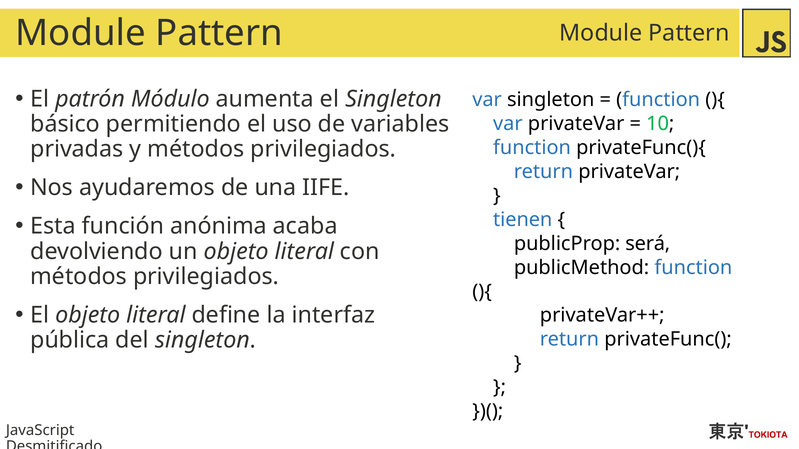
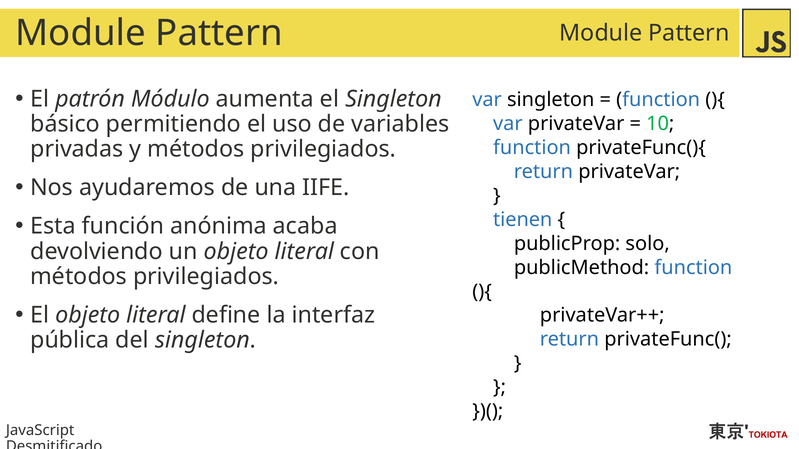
será: será -> solo
